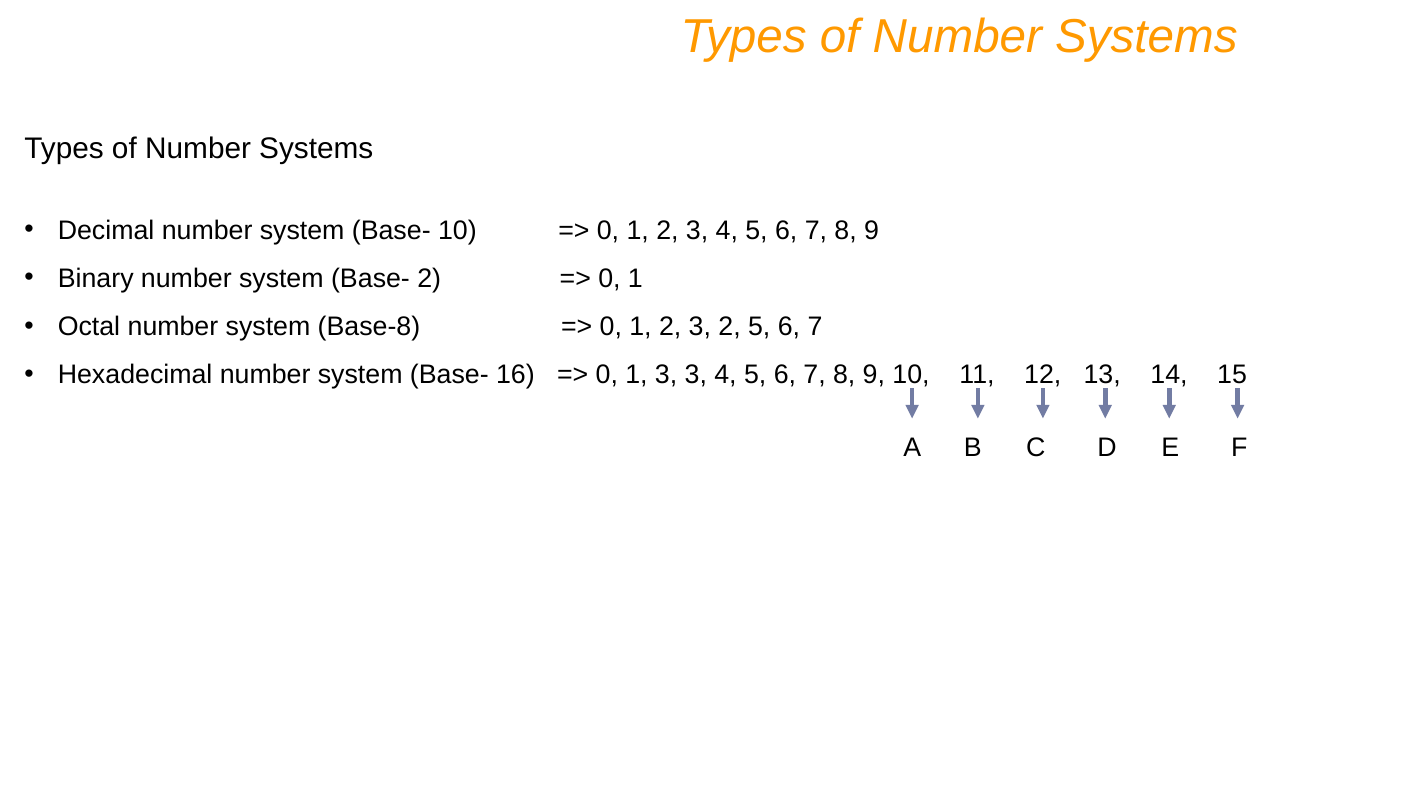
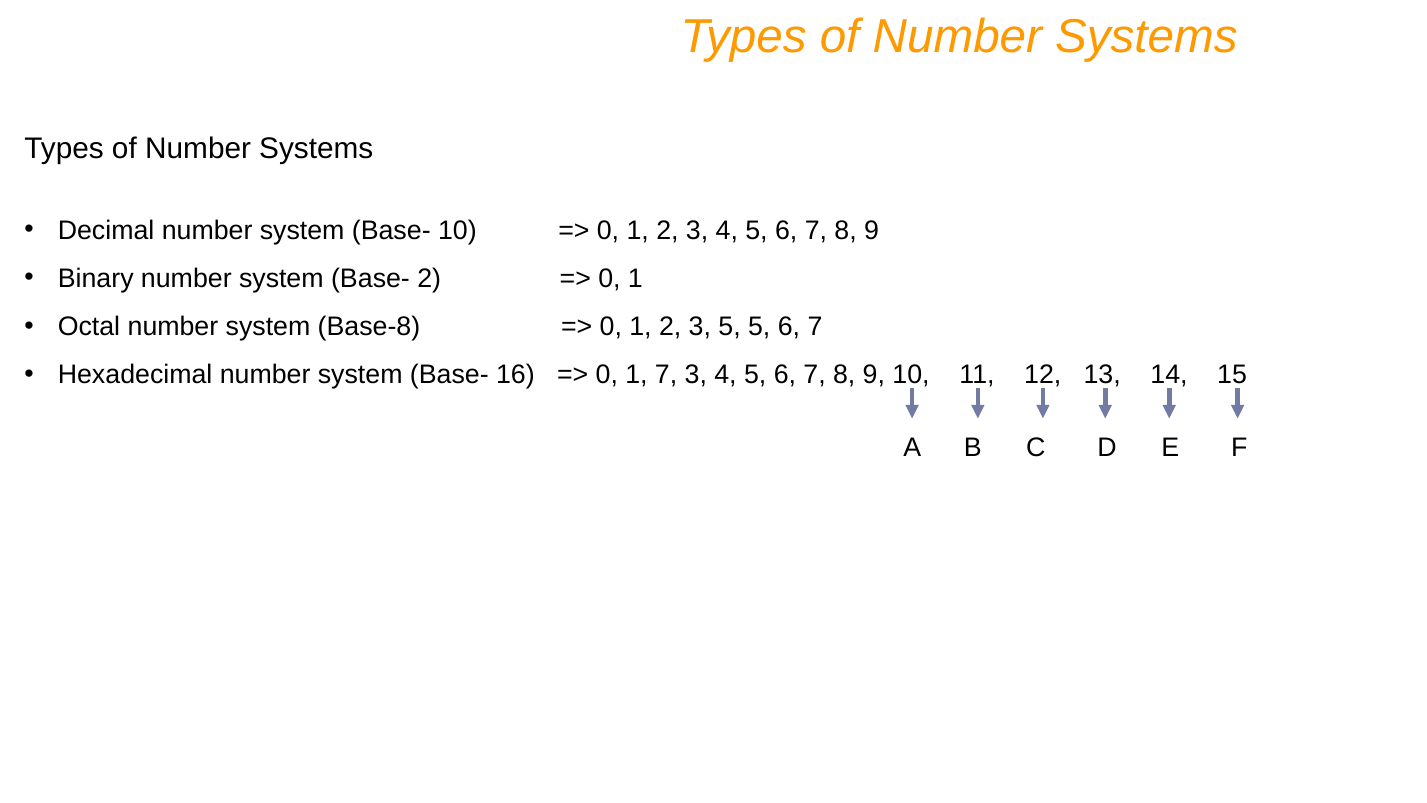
3 2: 2 -> 5
1 3: 3 -> 7
